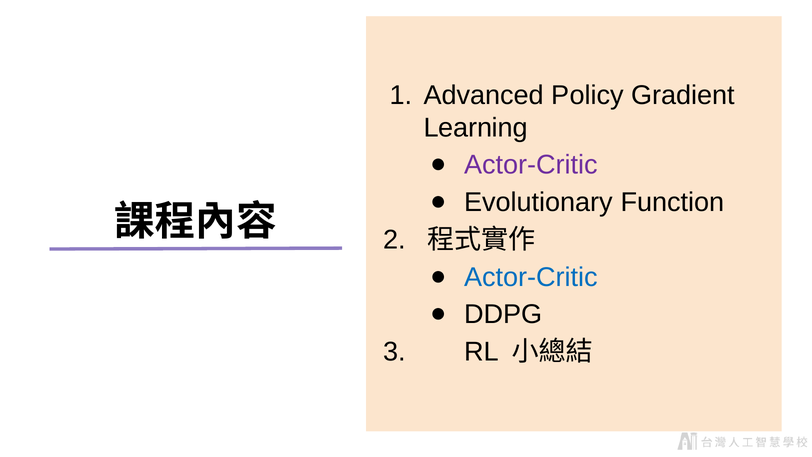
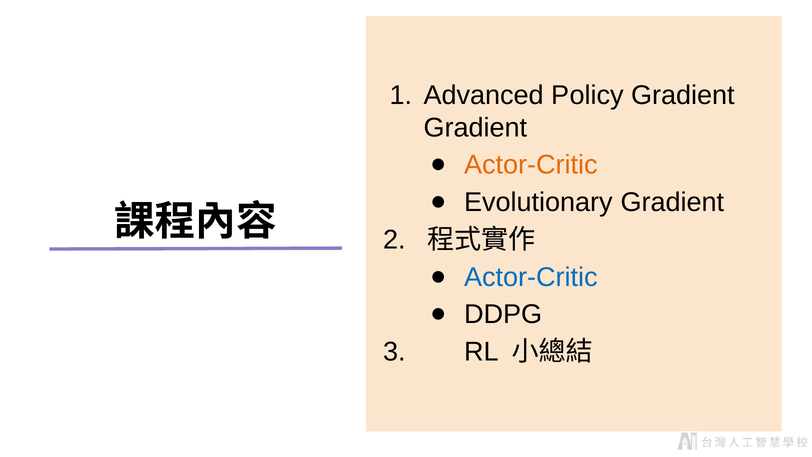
Learning at (476, 128): Learning -> Gradient
Actor-Critic at (531, 165) colour: purple -> orange
Evolutionary Function: Function -> Gradient
